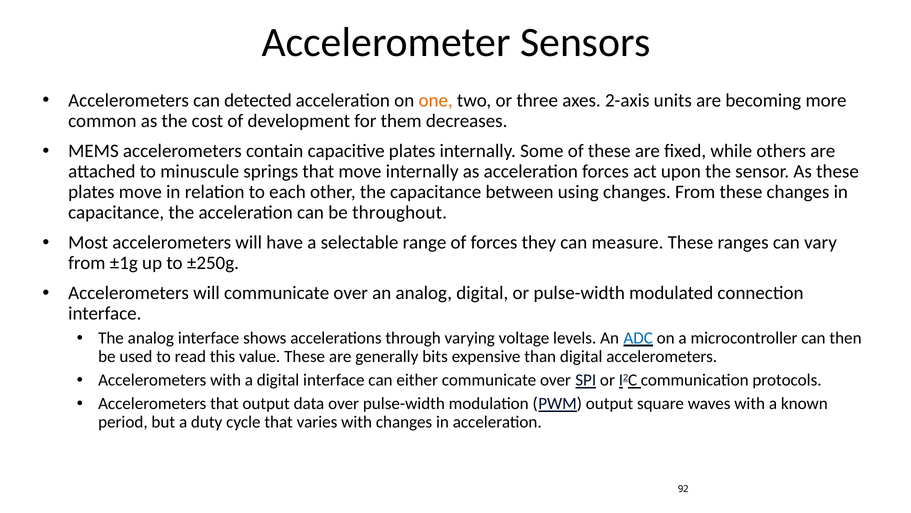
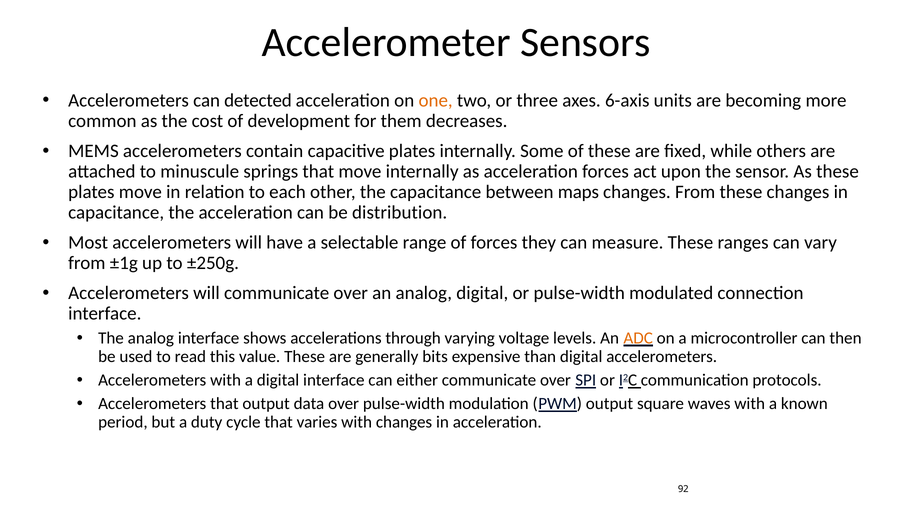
2-axis: 2-axis -> 6-axis
using: using -> maps
throughout: throughout -> distribution
ADC colour: blue -> orange
